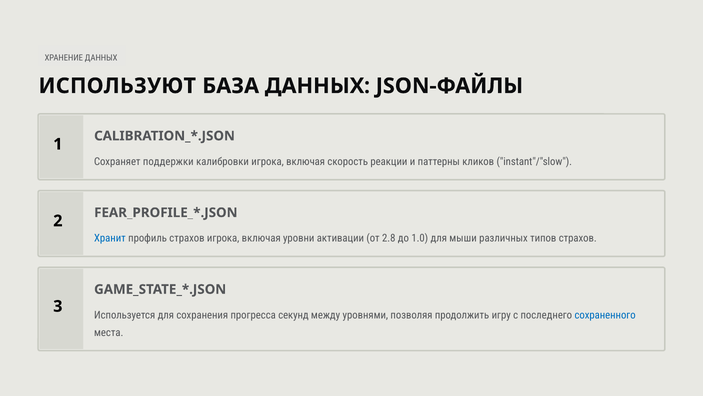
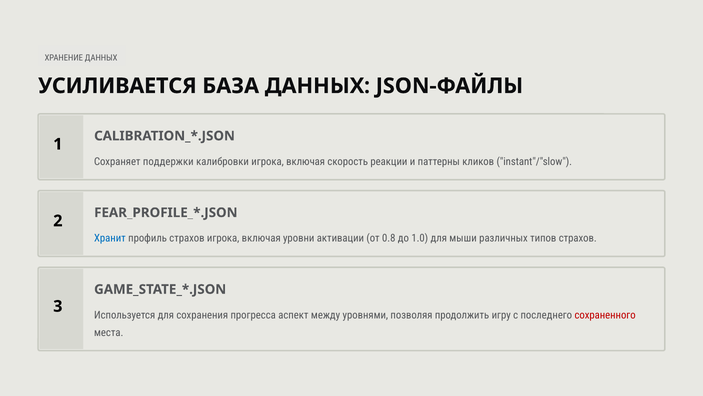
ИСПОЛЬЗУЮТ: ИСПОЛЬЗУЮТ -> УСИЛИВАЕТСЯ
2.8: 2.8 -> 0.8
секунд: секунд -> аспект
сохраненного colour: blue -> red
